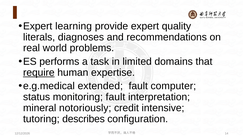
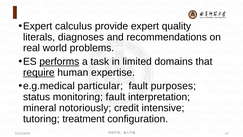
learning: learning -> calculus
performs underline: none -> present
extended: extended -> particular
computer: computer -> purposes
describes: describes -> treatment
